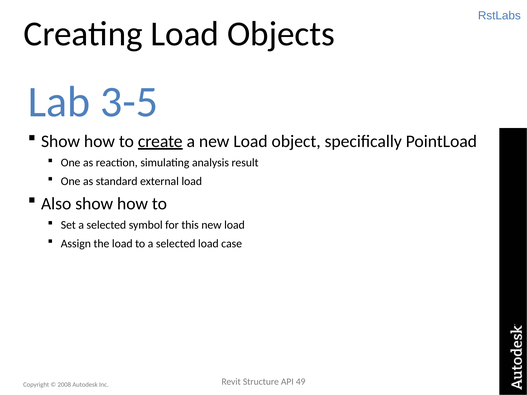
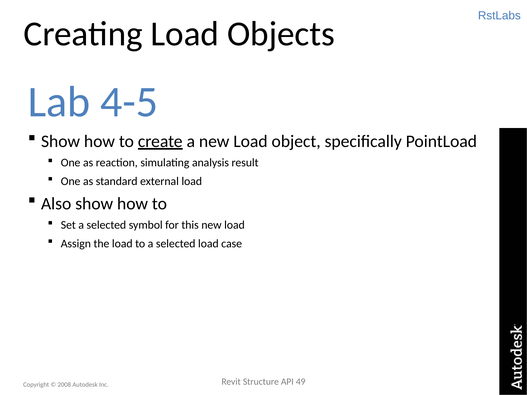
3-5: 3-5 -> 4-5
